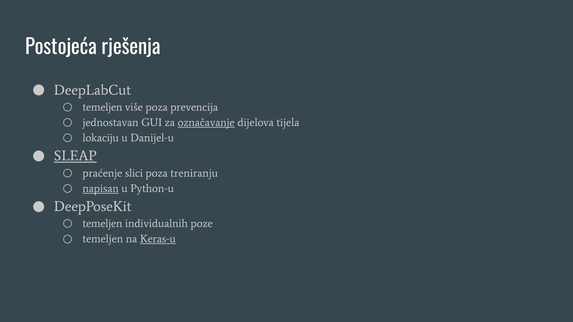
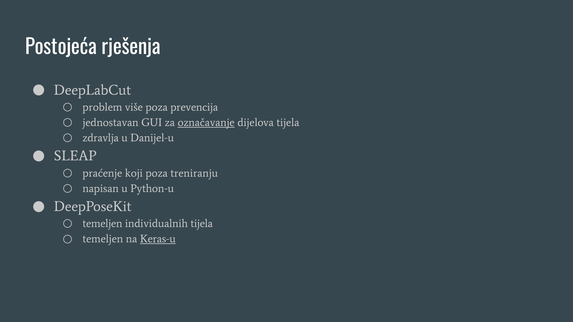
temeljen at (102, 107): temeljen -> problem
lokaciju: lokaciju -> zdravlja
SLEAP underline: present -> none
slici: slici -> koji
napisan underline: present -> none
individualnih poze: poze -> tijela
